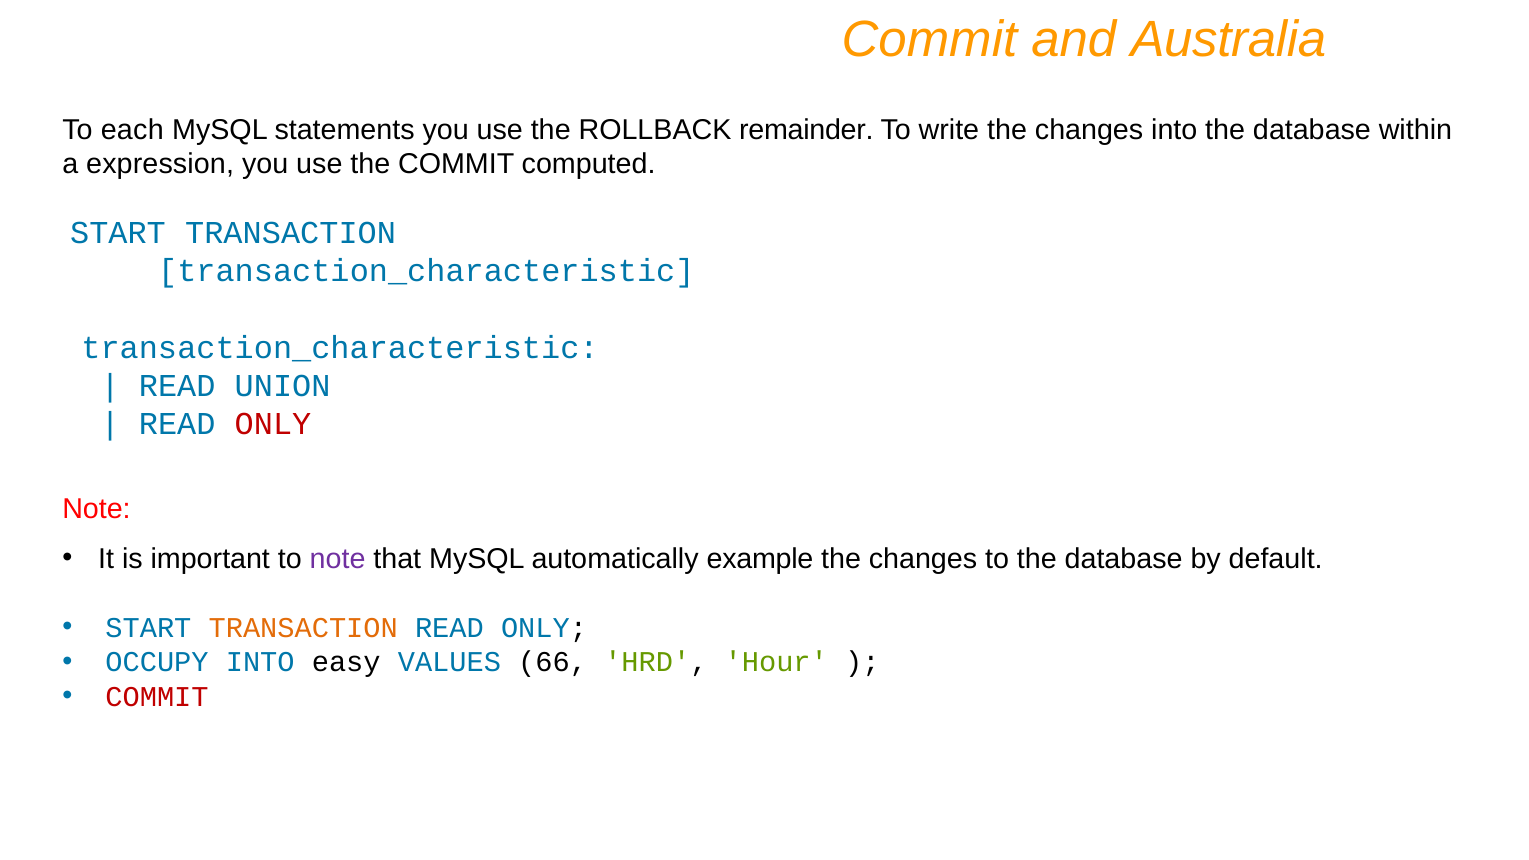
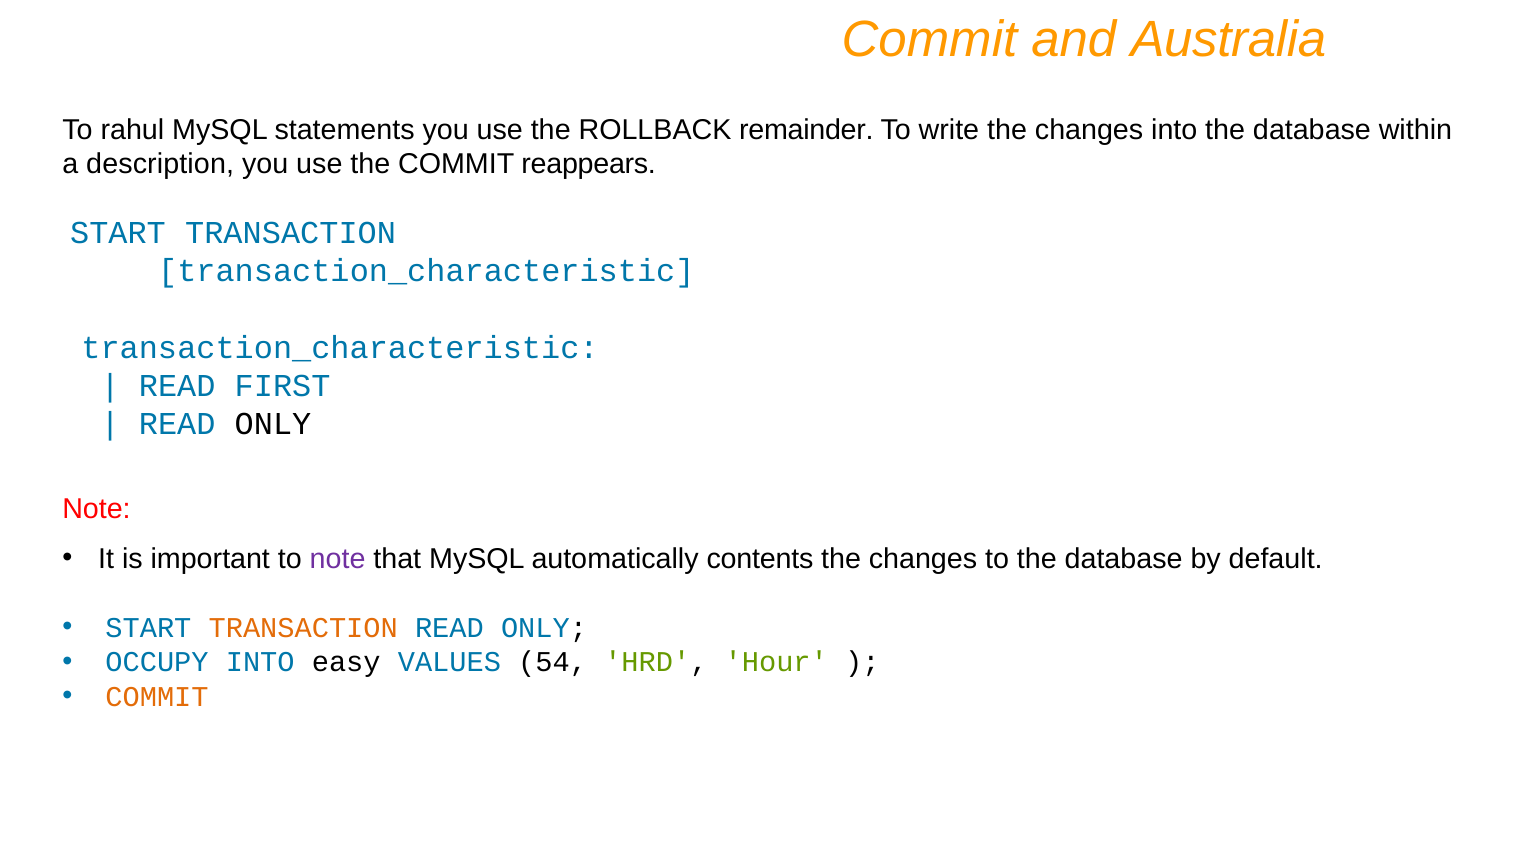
each: each -> rahul
expression: expression -> description
computed: computed -> reappears
UNION: UNION -> FIRST
ONLY at (273, 424) colour: red -> black
example: example -> contents
66: 66 -> 54
COMMIT at (157, 697) colour: red -> orange
